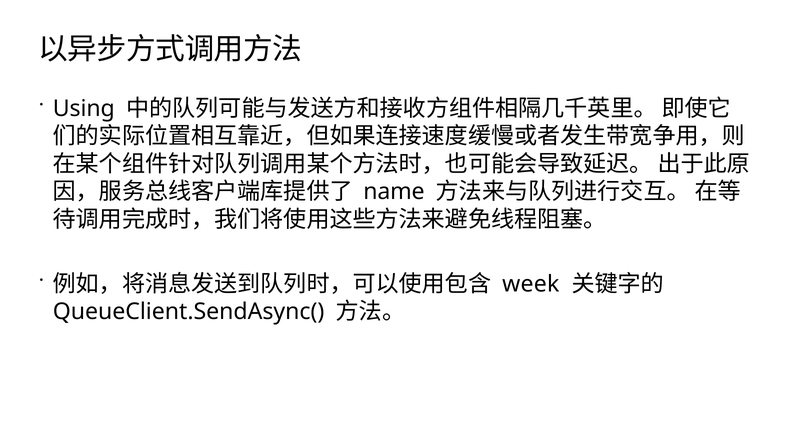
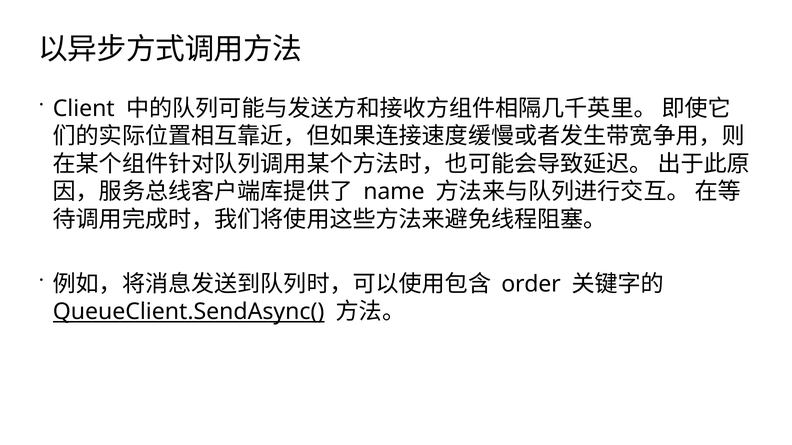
Using: Using -> Client
week: week -> order
QueueClient.SendAsync( underline: none -> present
